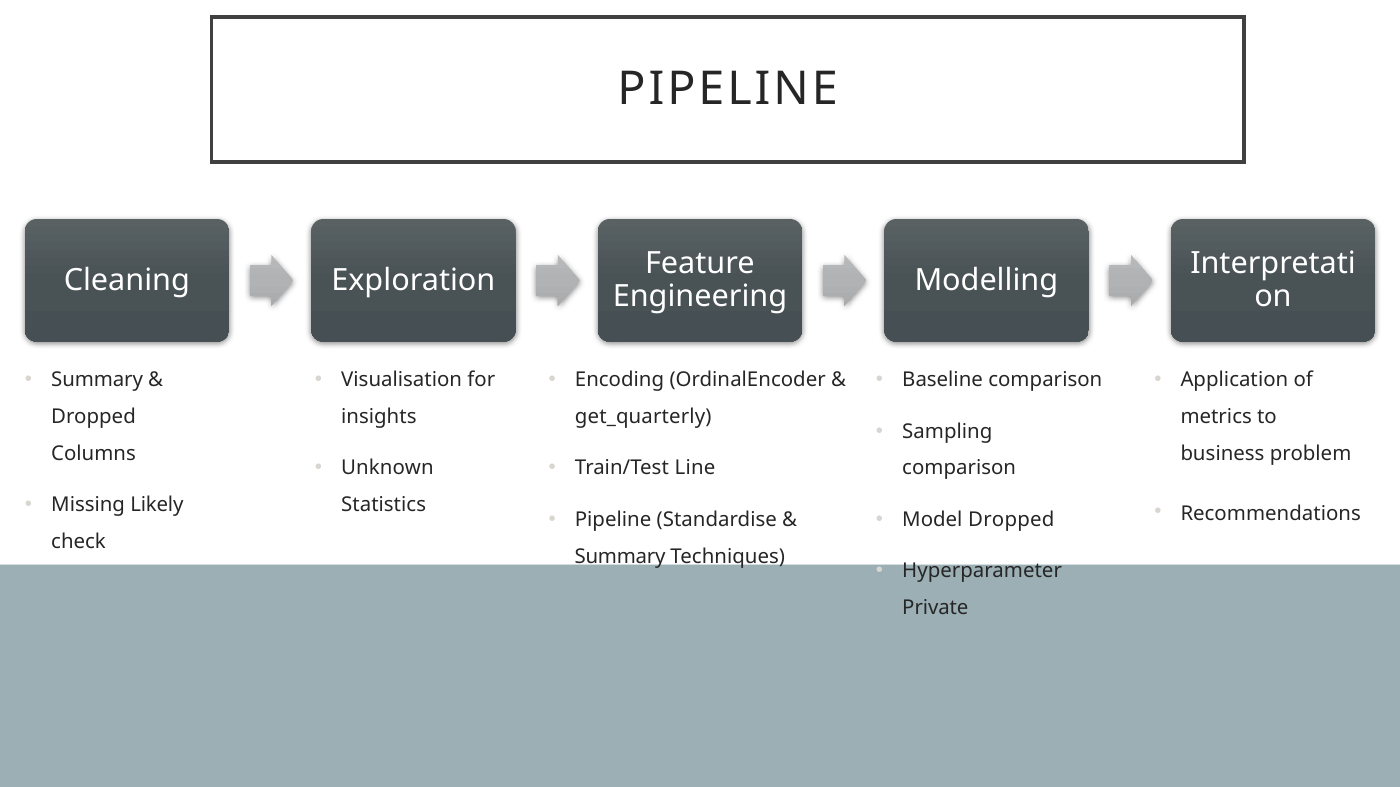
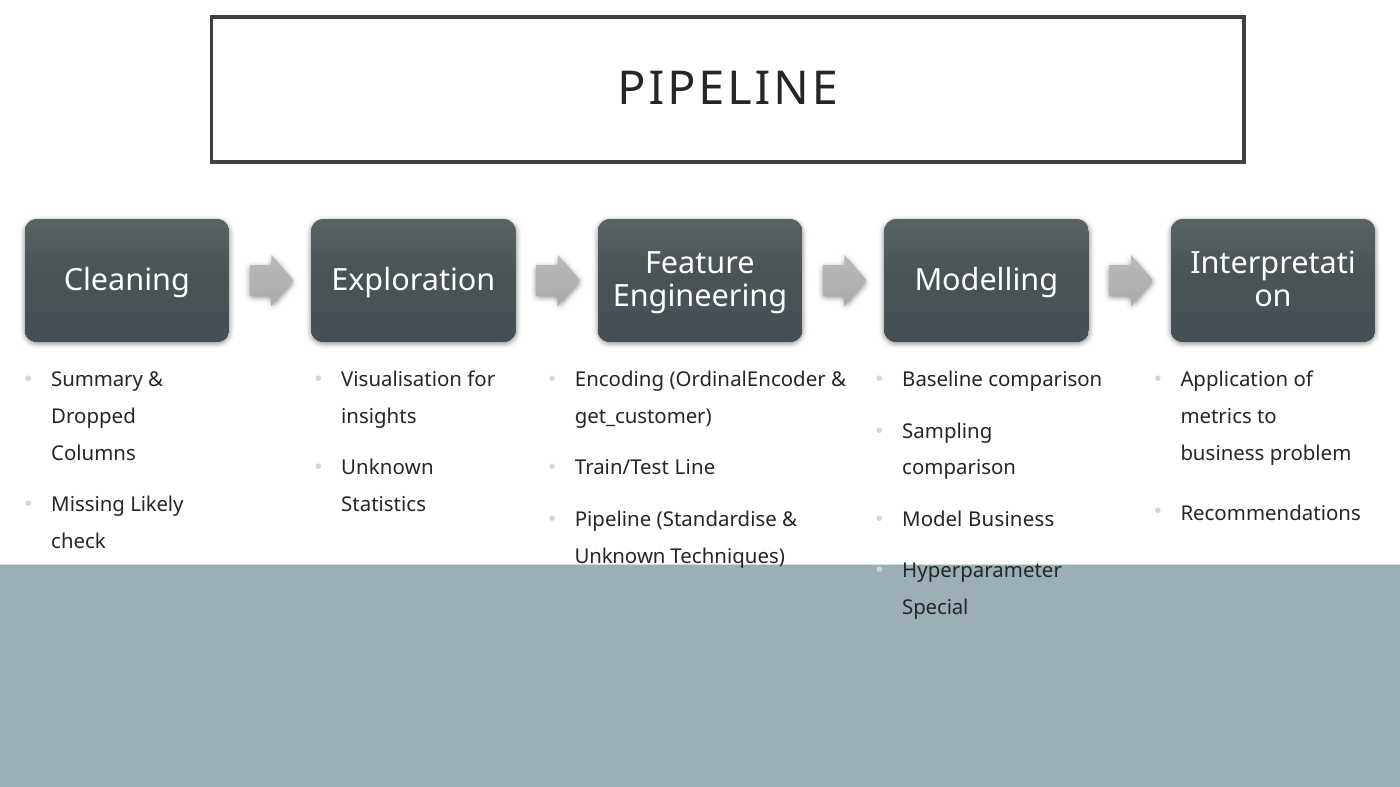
get_quarterly: get_quarterly -> get_customer
Model Dropped: Dropped -> Business
Summary at (620, 557): Summary -> Unknown
Private: Private -> Special
